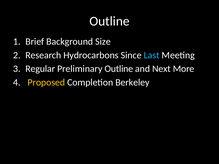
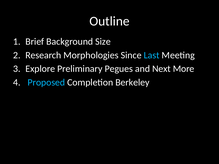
Hydrocarbons: Hydrocarbons -> Morphologies
Regular: Regular -> Explore
Preliminary Outline: Outline -> Pegues
Proposed colour: yellow -> light blue
